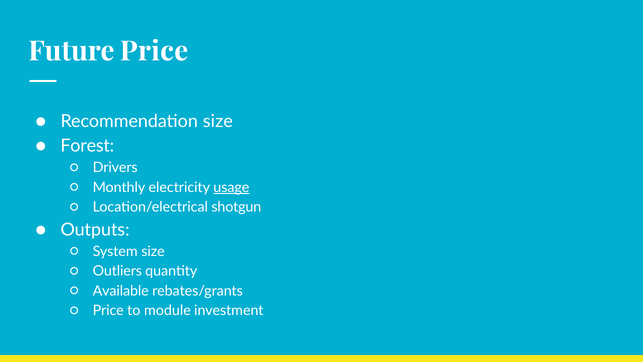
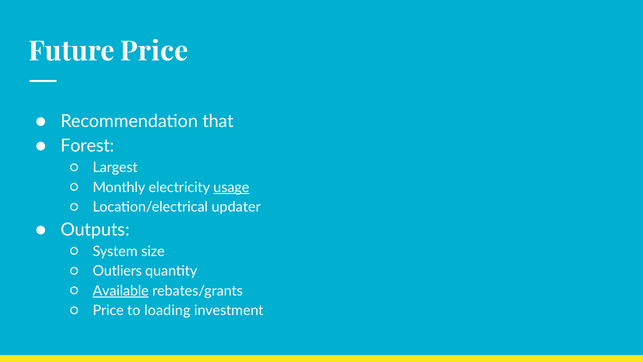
Recommendation size: size -> that
Drivers: Drivers -> Largest
shotgun: shotgun -> updater
Available underline: none -> present
module: module -> loading
